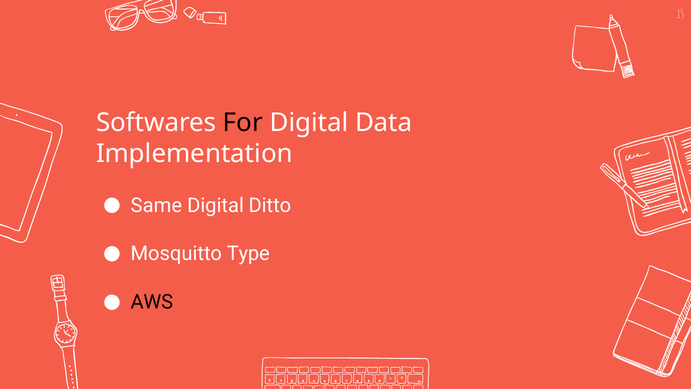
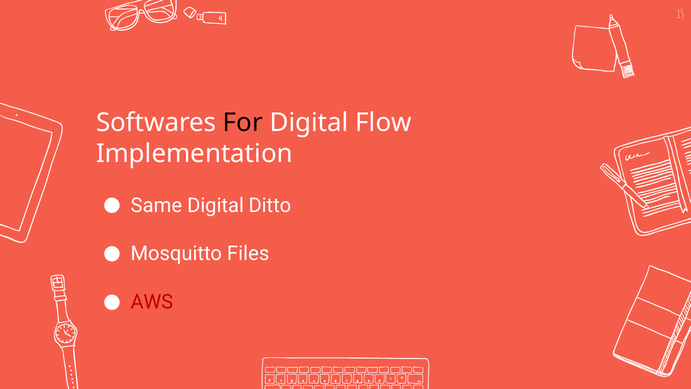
Data: Data -> Flow
Type: Type -> Files
AWS colour: black -> red
